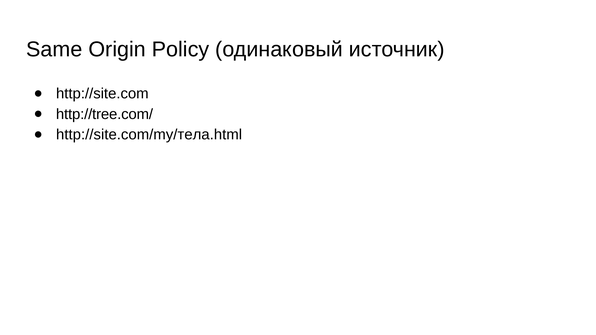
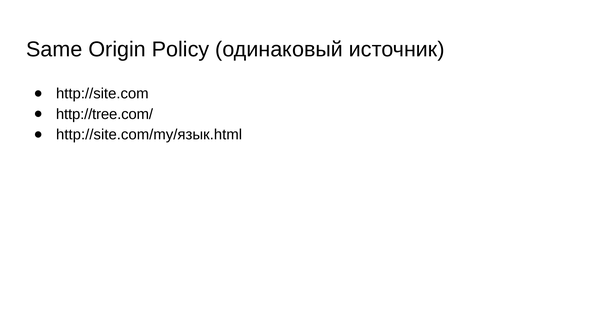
http://site.com/my/тела.html: http://site.com/my/тела.html -> http://site.com/my/язык.html
